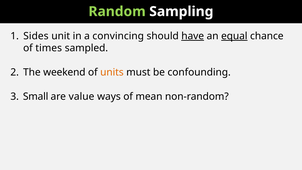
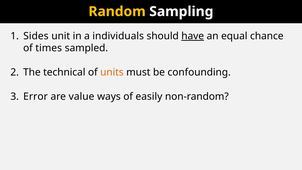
Random colour: light green -> yellow
convincing: convincing -> individuals
equal underline: present -> none
weekend: weekend -> technical
Small: Small -> Error
mean: mean -> easily
